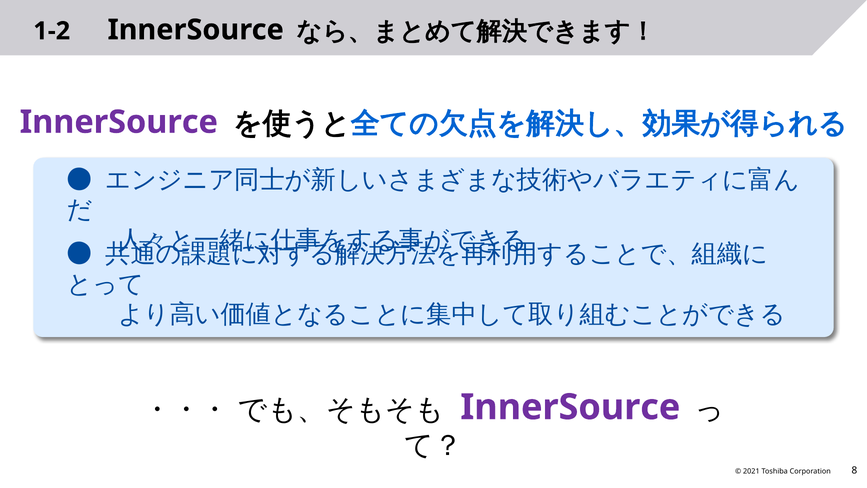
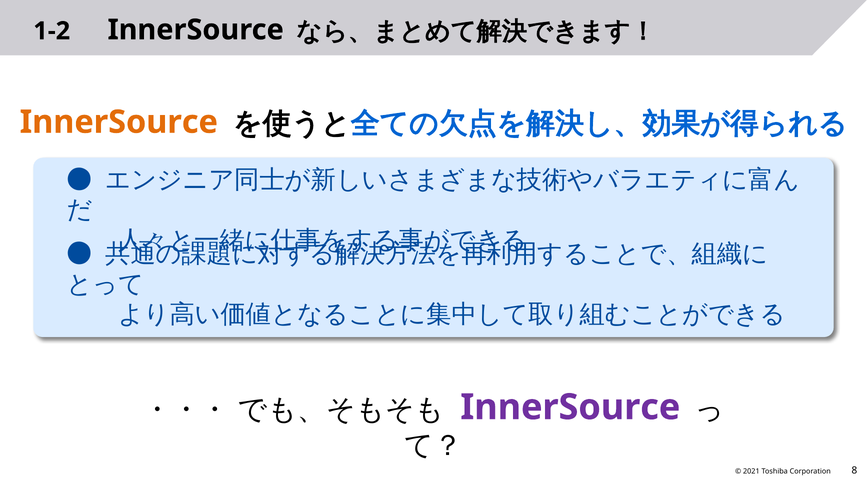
InnerSource at (119, 122) colour: purple -> orange
